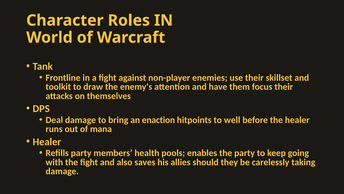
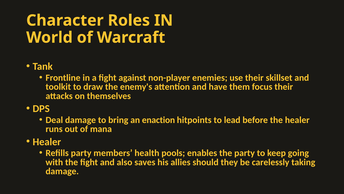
well: well -> lead
